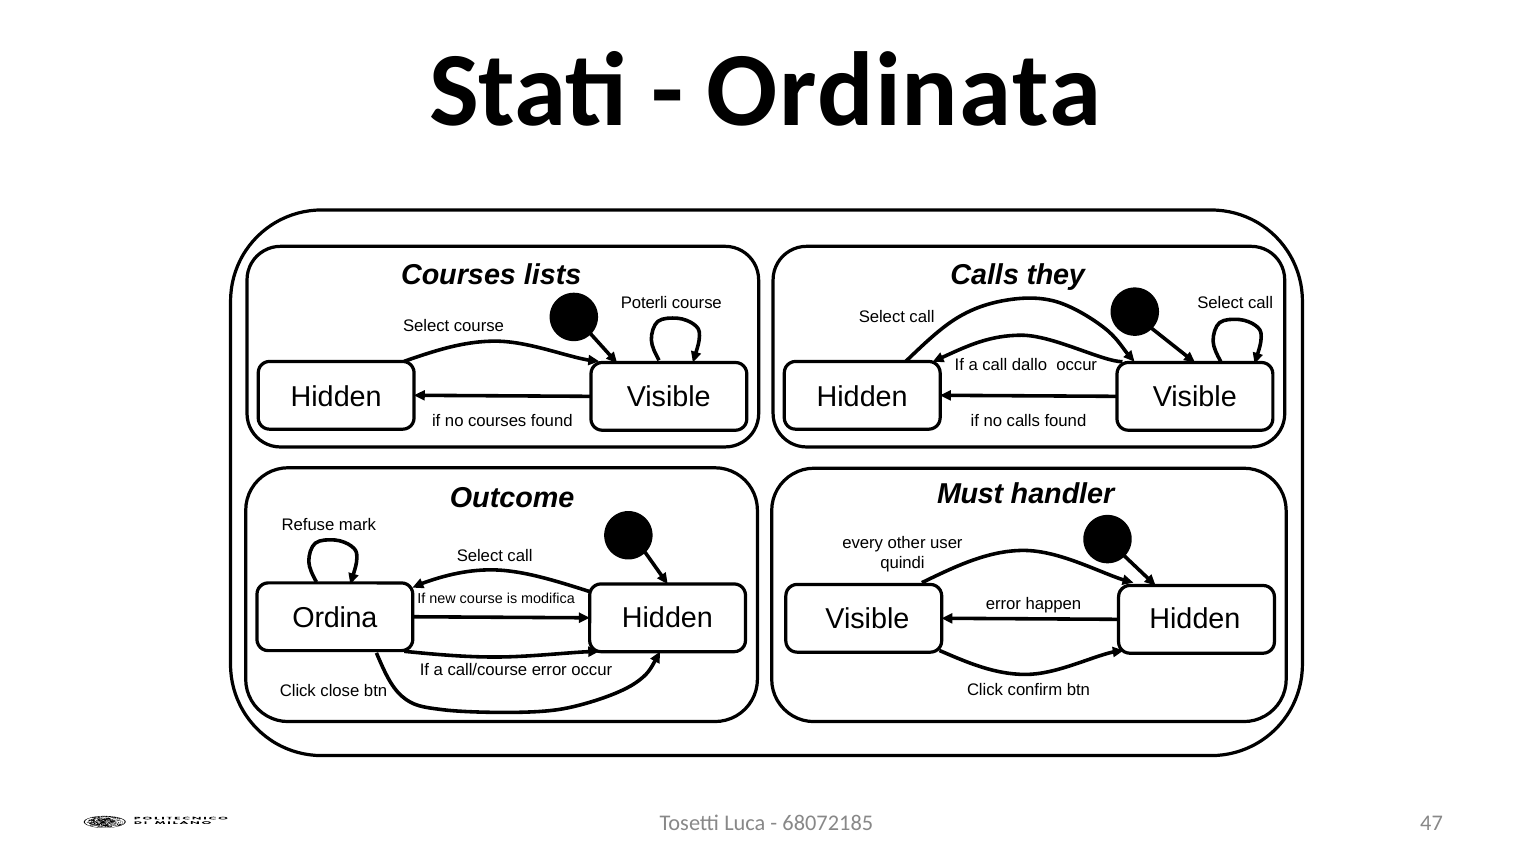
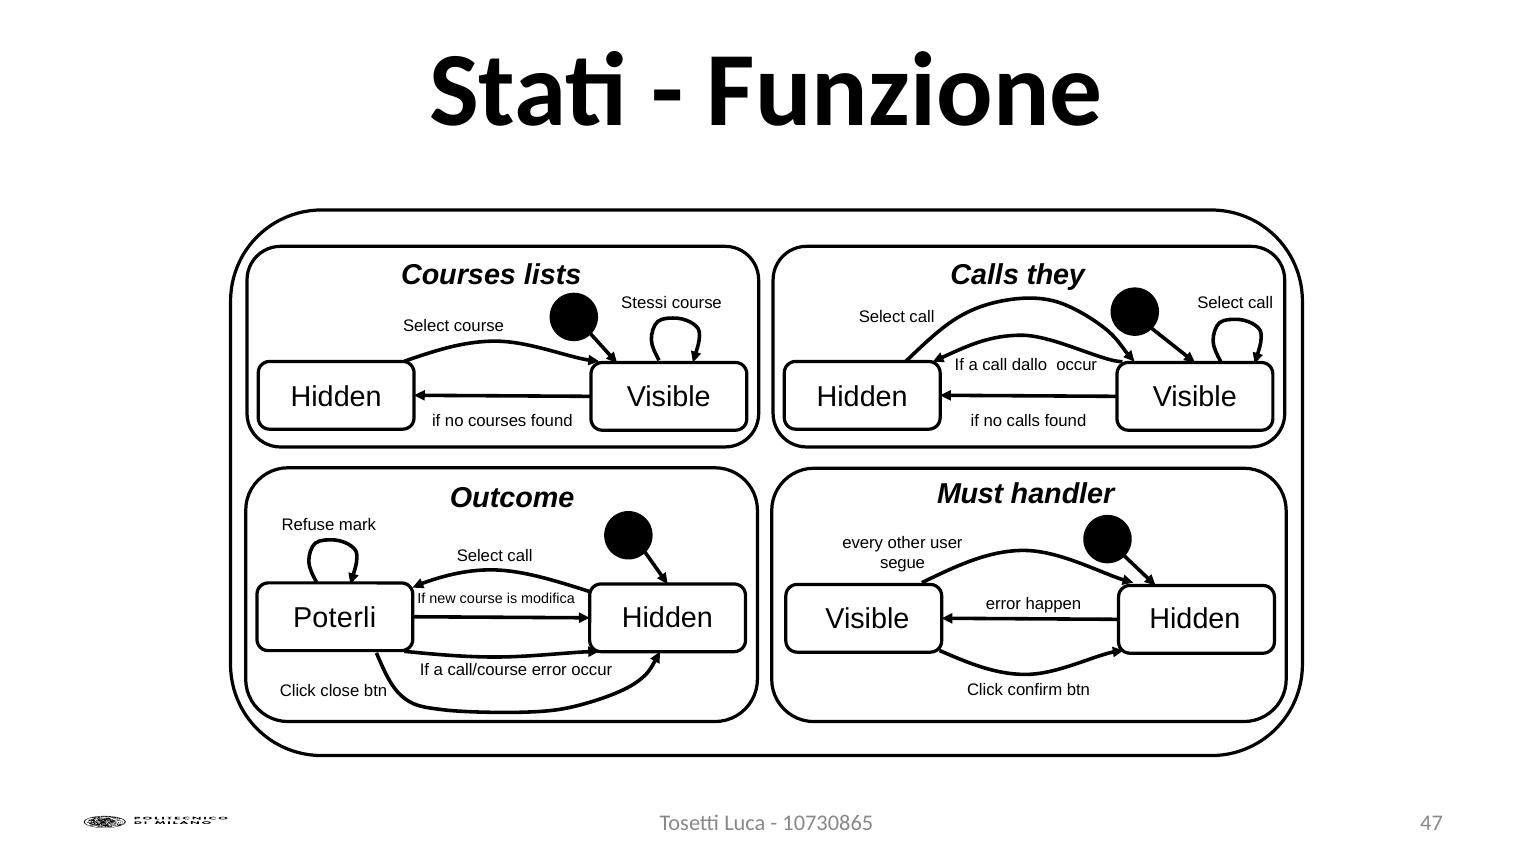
Ordinata: Ordinata -> Funzione
Poterli: Poterli -> Stessi
quindi: quindi -> segue
Ordina: Ordina -> Poterli
68072185: 68072185 -> 10730865
